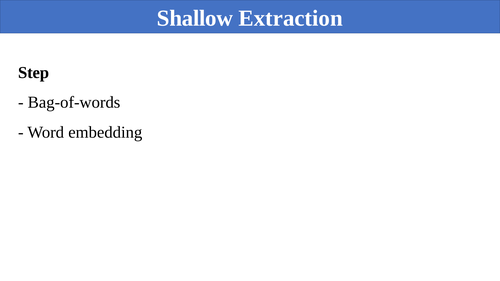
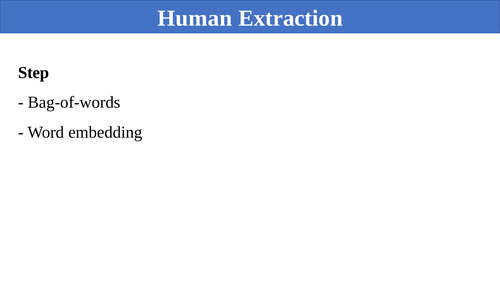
Shallow: Shallow -> Human
